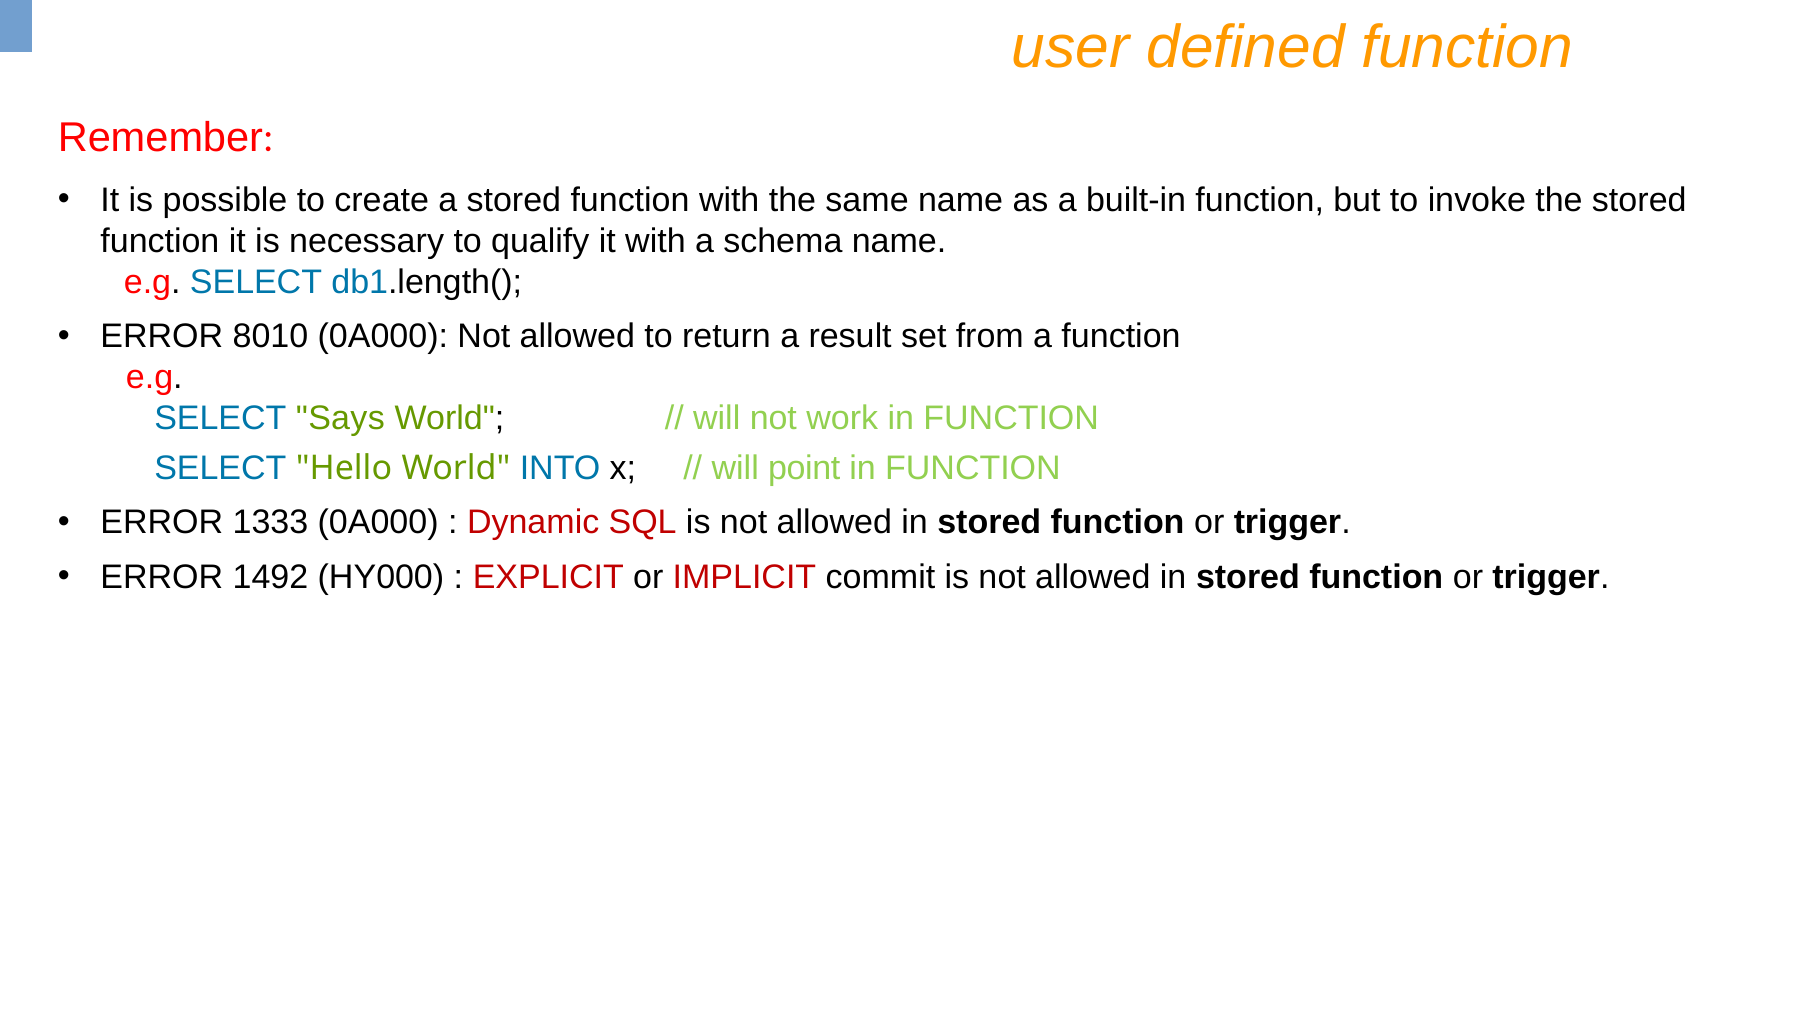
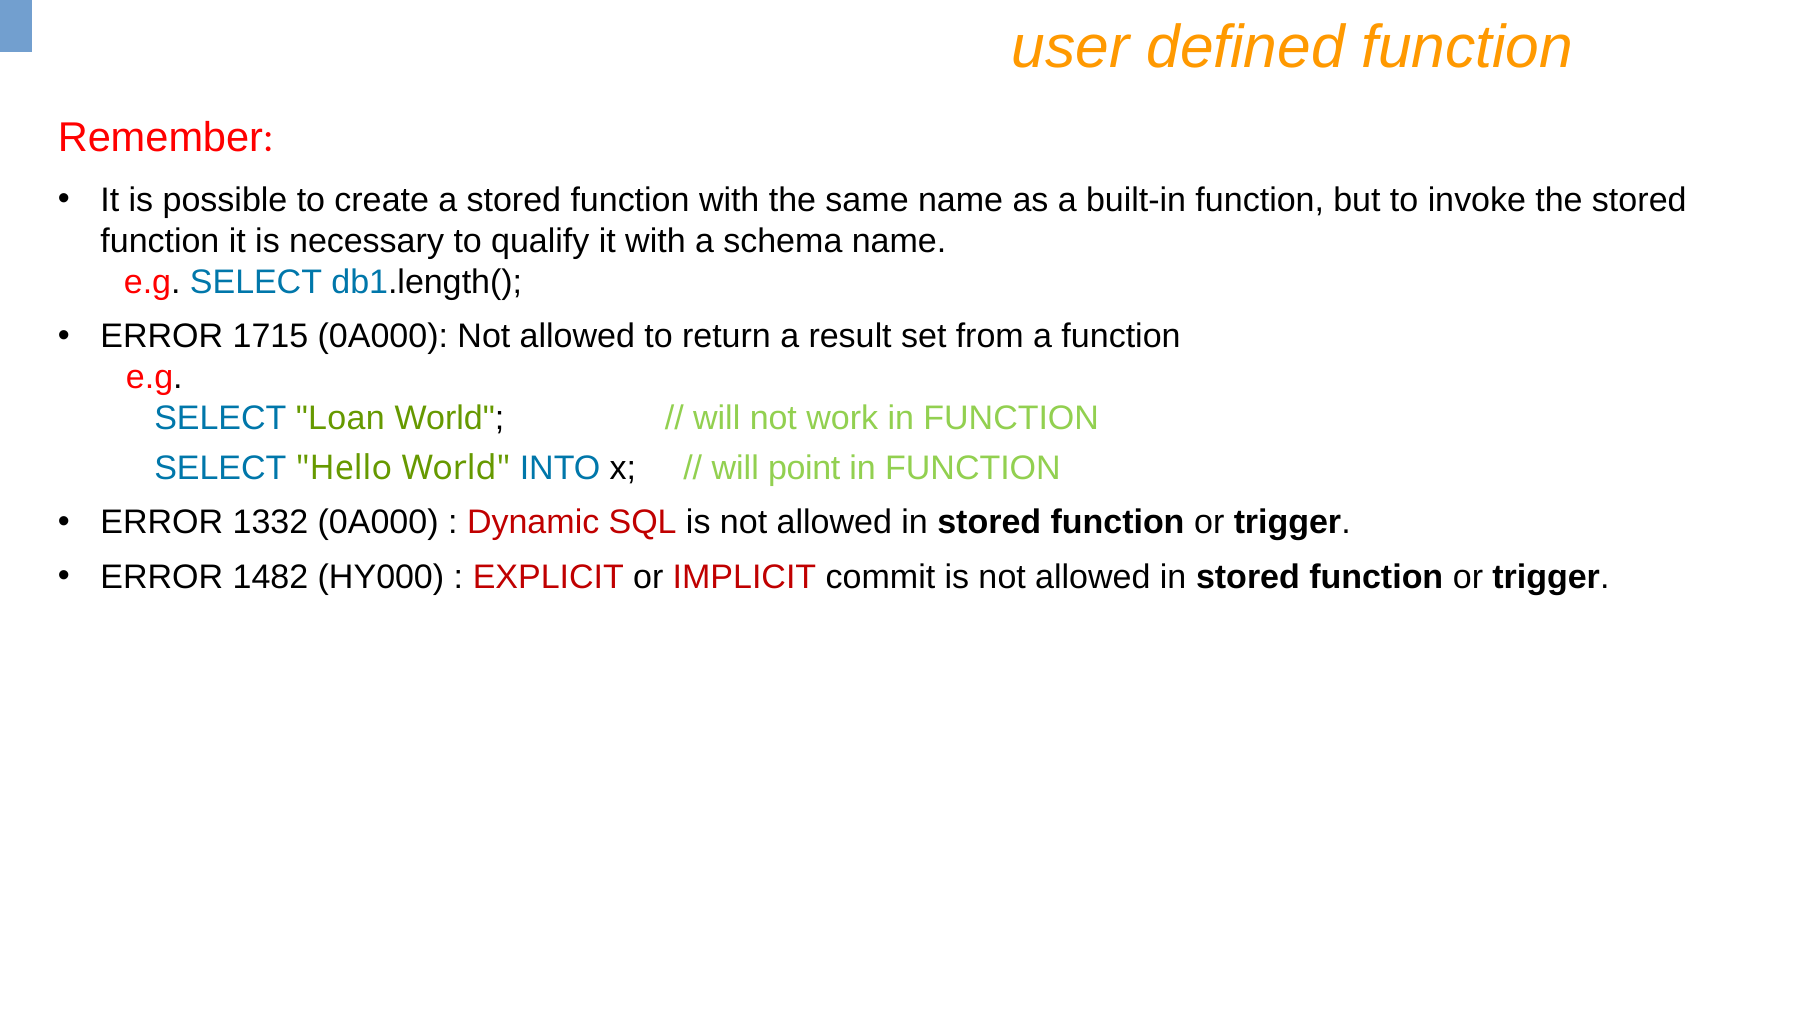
8010: 8010 -> 1715
Says: Says -> Loan
1333: 1333 -> 1332
1492: 1492 -> 1482
